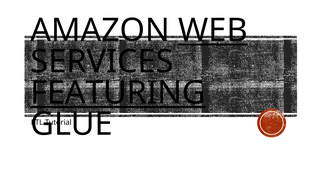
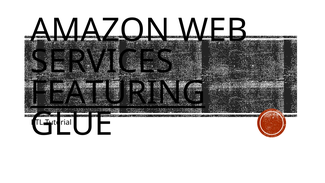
WEB underline: present -> none
